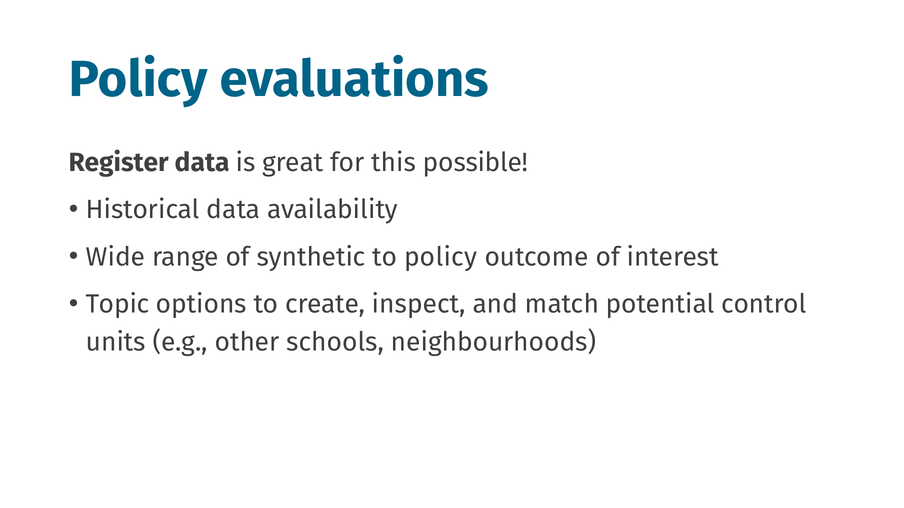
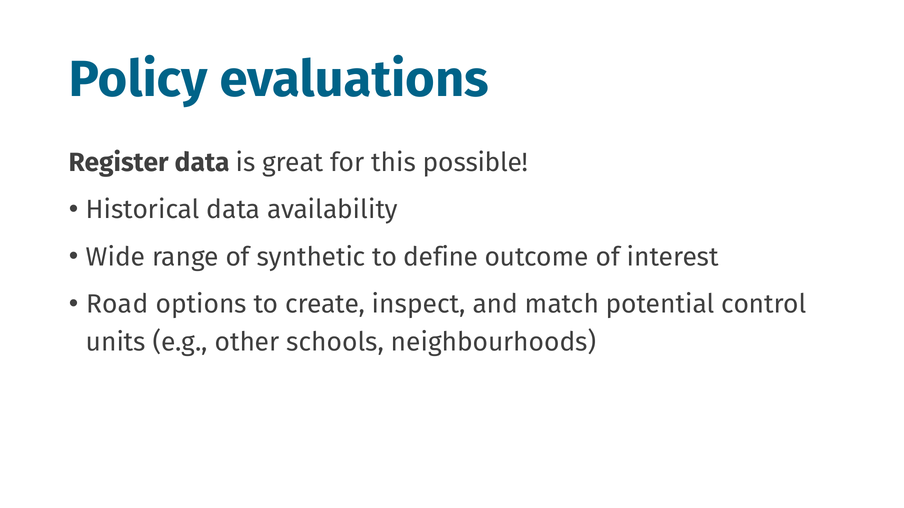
to policy: policy -> define
Topic: Topic -> Road
